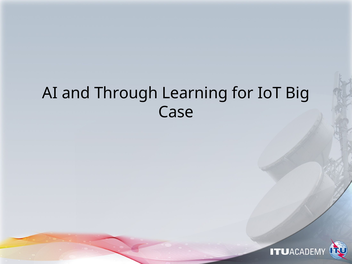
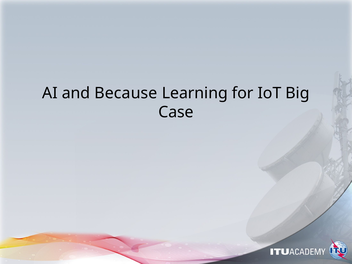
Through: Through -> Because
